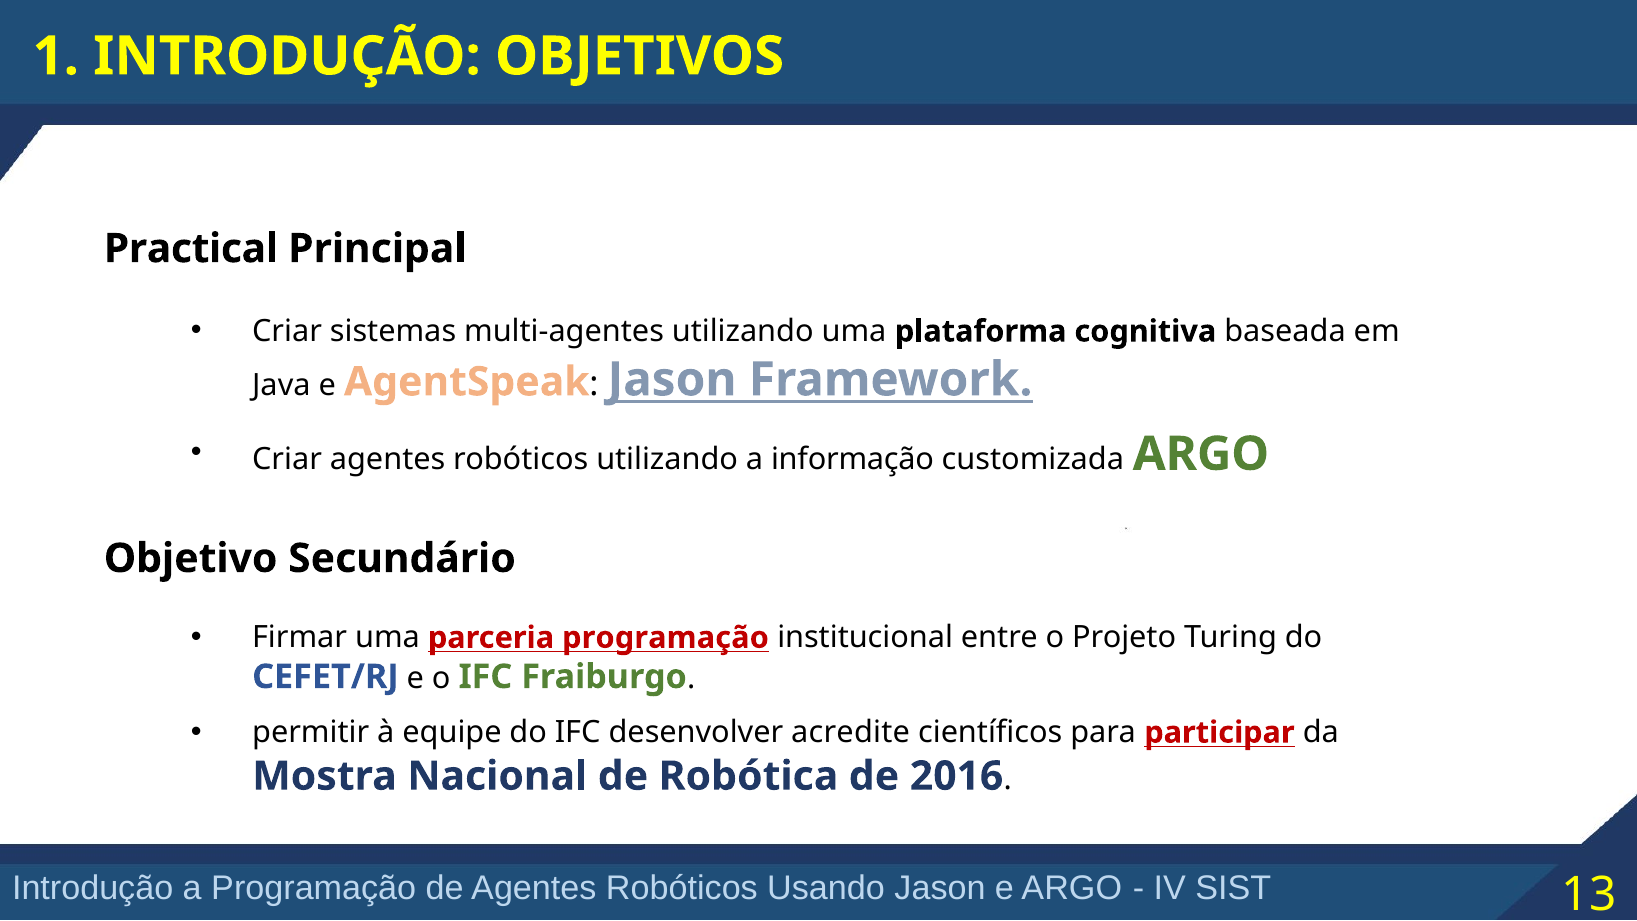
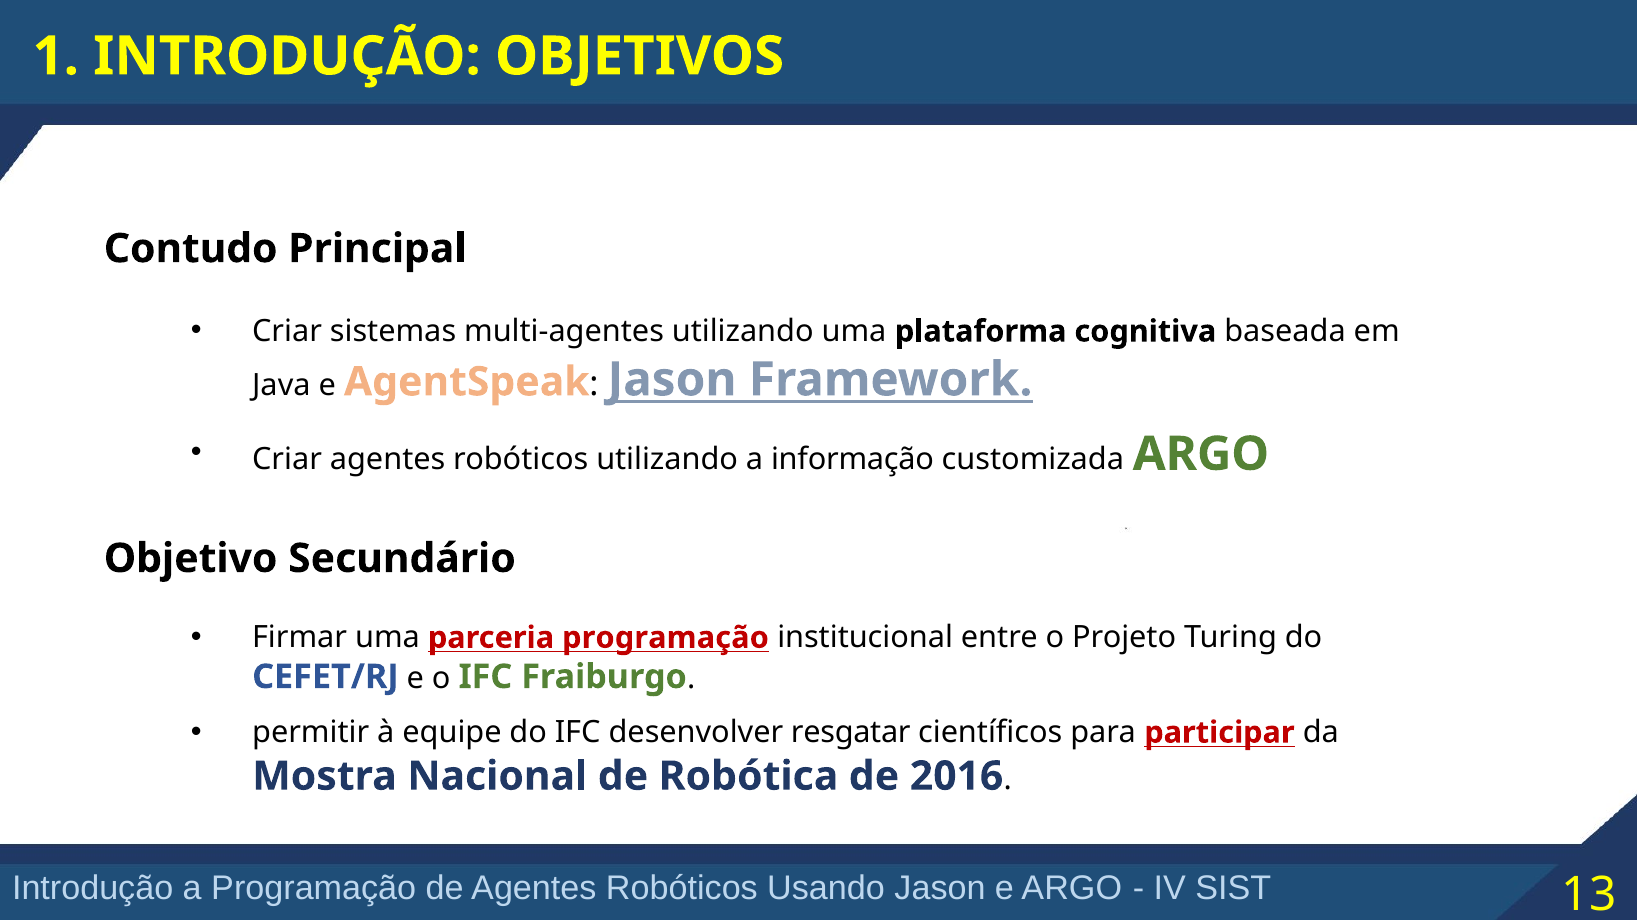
Practical: Practical -> Contudo
acredite: acredite -> resgatar
